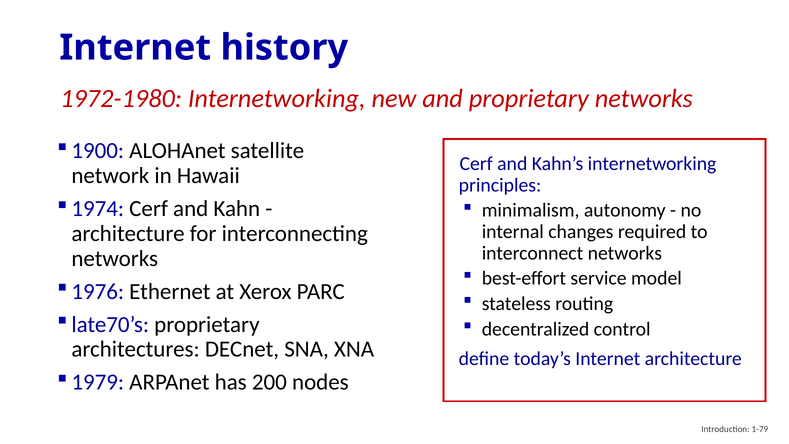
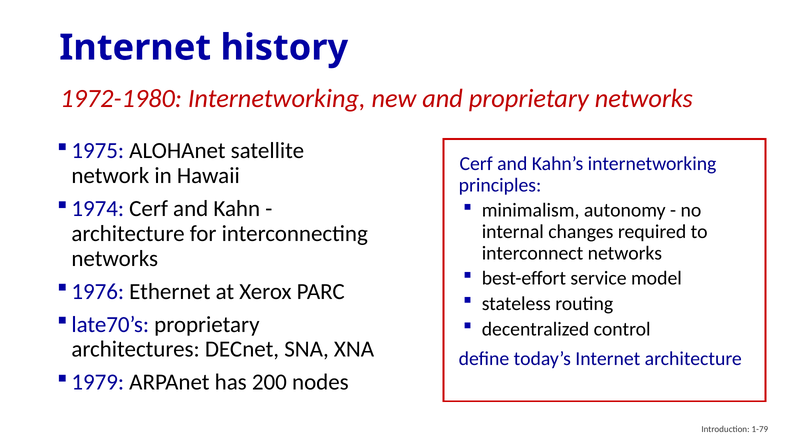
1900: 1900 -> 1975
